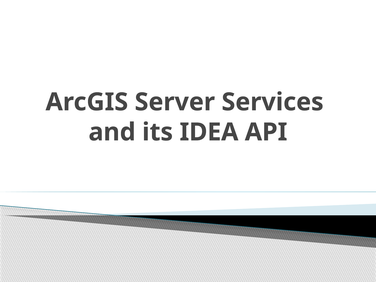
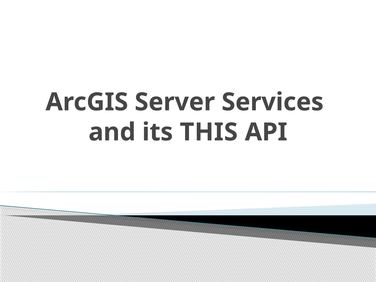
IDEA: IDEA -> THIS
